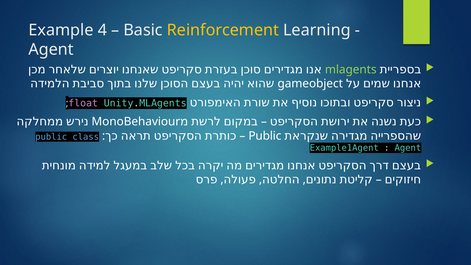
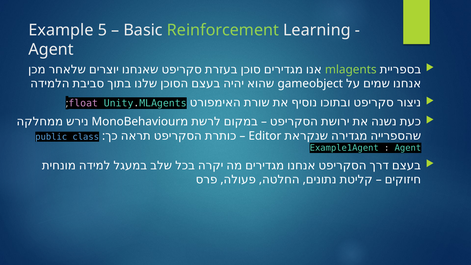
4: 4 -> 5
Reinforcement colour: yellow -> light green
Public at (265, 136): Public -> Editor
